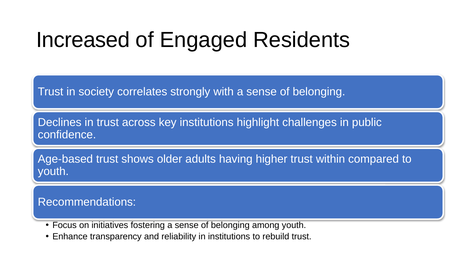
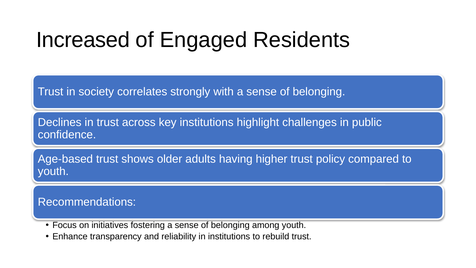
within: within -> policy
